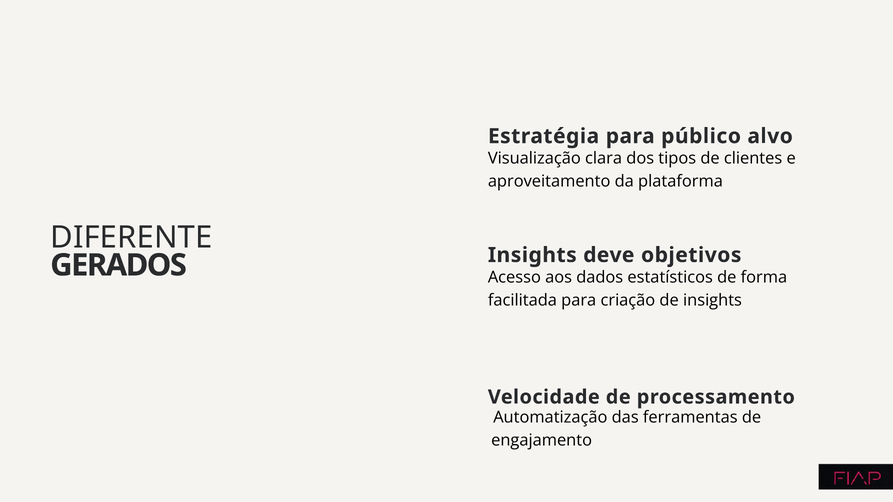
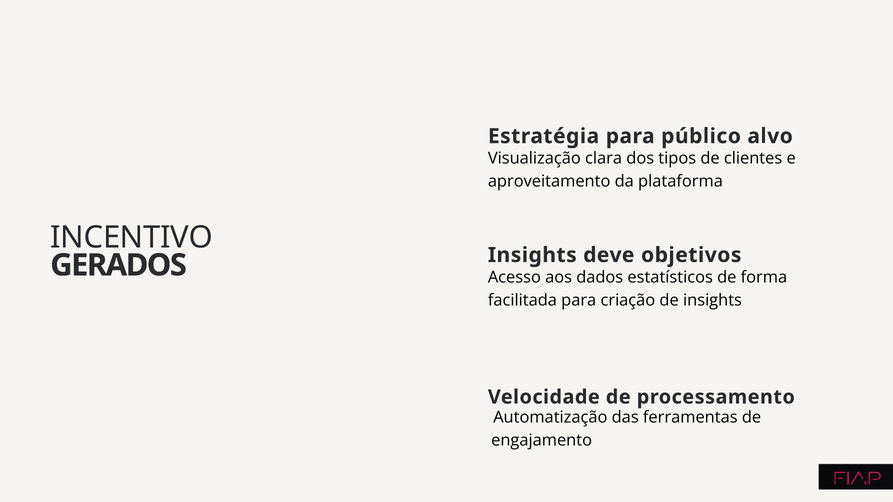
DIFERENTE: DIFERENTE -> INCENTIVO
